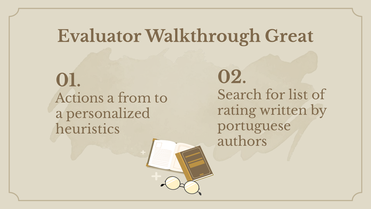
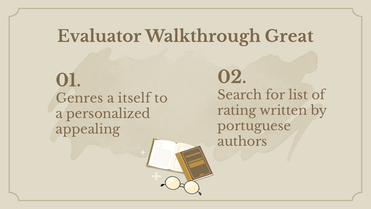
Actions: Actions -> Genres
from: from -> itself
heuristics: heuristics -> appealing
